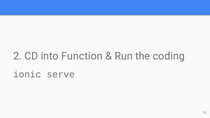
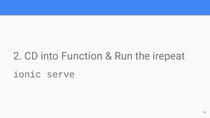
coding: coding -> irepeat
